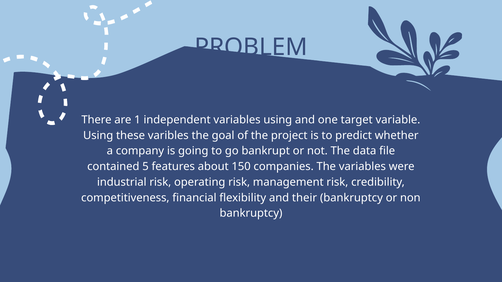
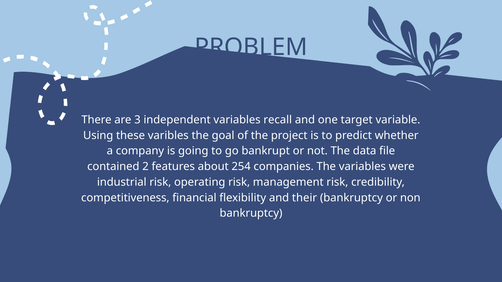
1: 1 -> 3
variables using: using -> recall
5: 5 -> 2
150: 150 -> 254
